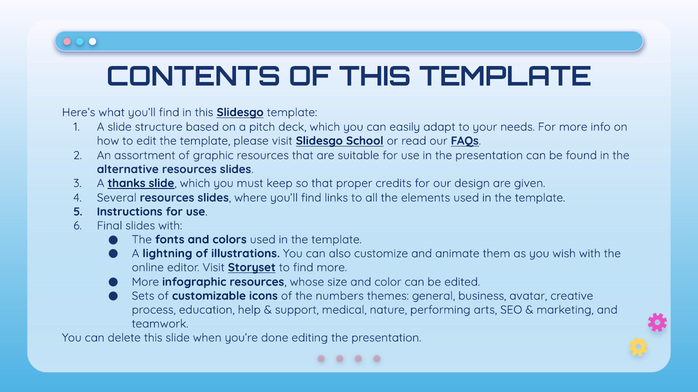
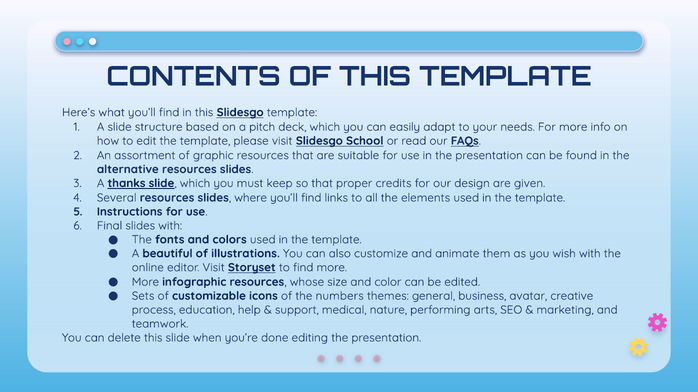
lightning: lightning -> beautiful
